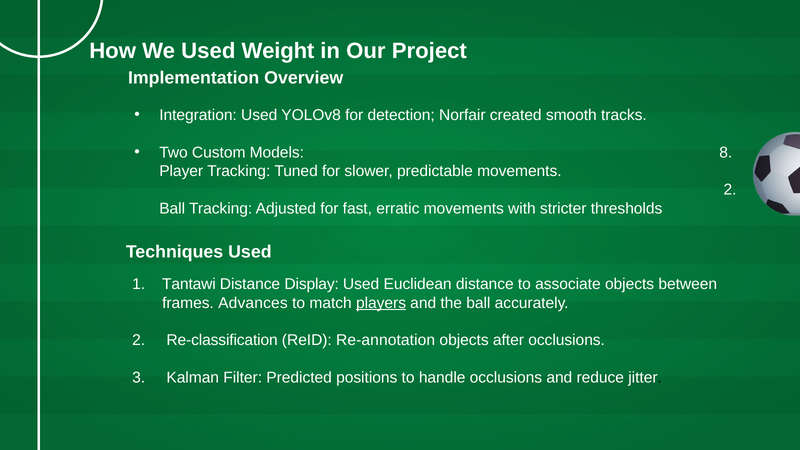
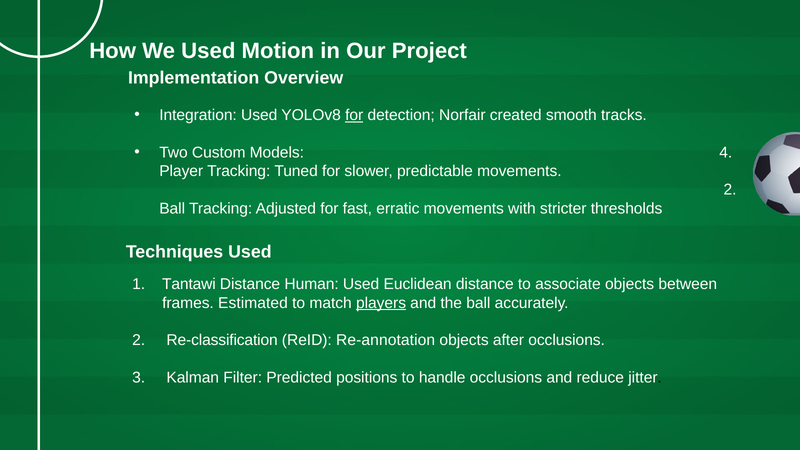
Weight: Weight -> Motion
for at (354, 115) underline: none -> present
8: 8 -> 4
Display: Display -> Human
Advances: Advances -> Estimated
